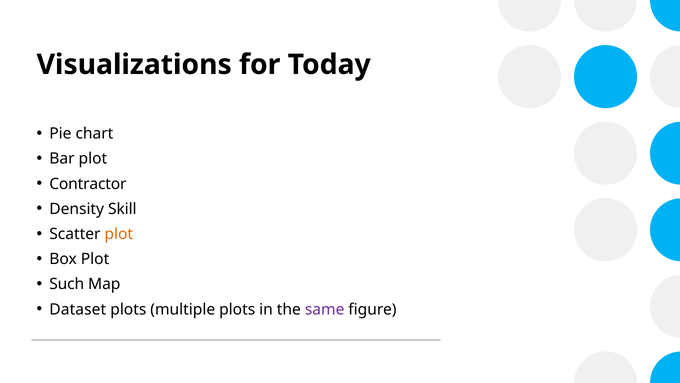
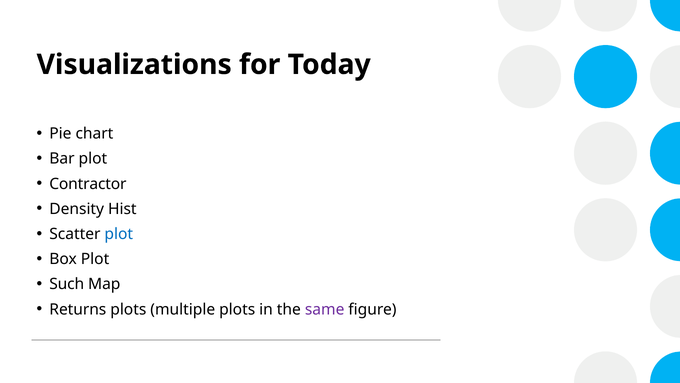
Skill: Skill -> Hist
plot at (119, 234) colour: orange -> blue
Dataset: Dataset -> Returns
